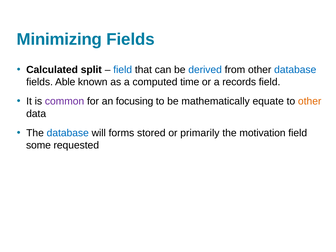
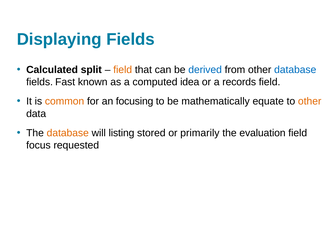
Minimizing: Minimizing -> Displaying
field at (123, 70) colour: blue -> orange
Able: Able -> Fast
time: time -> idea
common colour: purple -> orange
database at (68, 133) colour: blue -> orange
forms: forms -> listing
motivation: motivation -> evaluation
some: some -> focus
